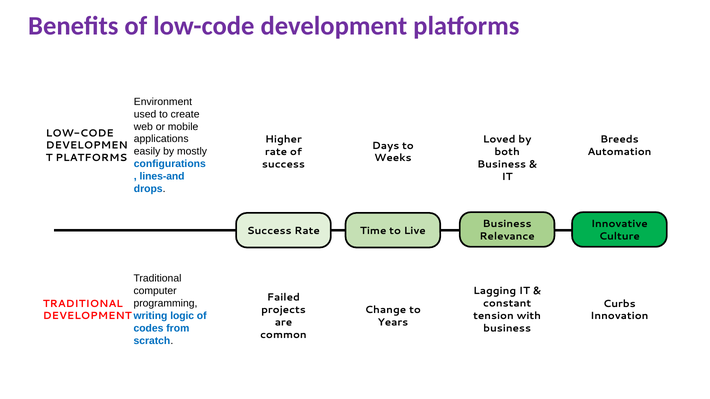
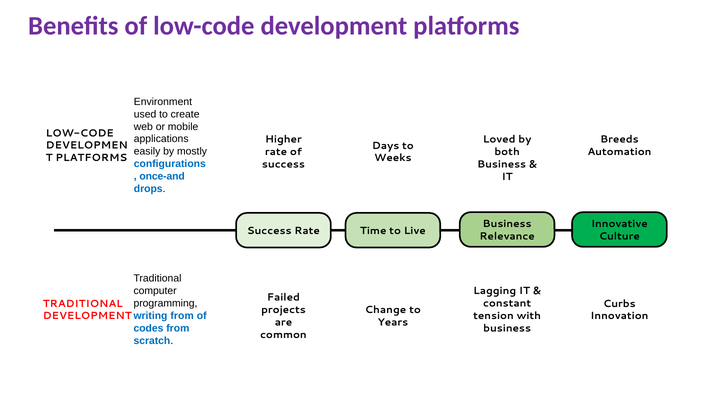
lines-and: lines-and -> once-and
writing logic: logic -> from
